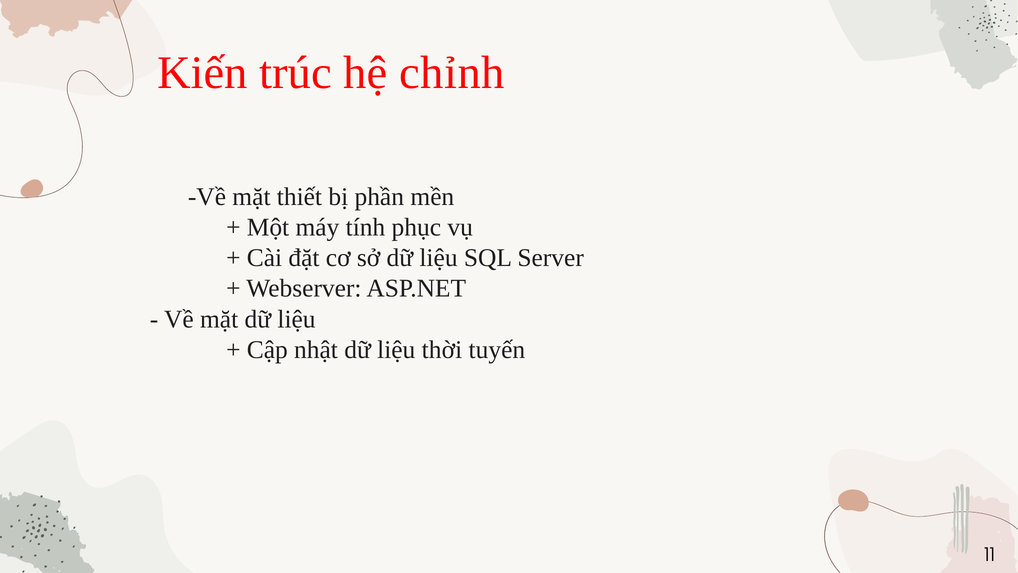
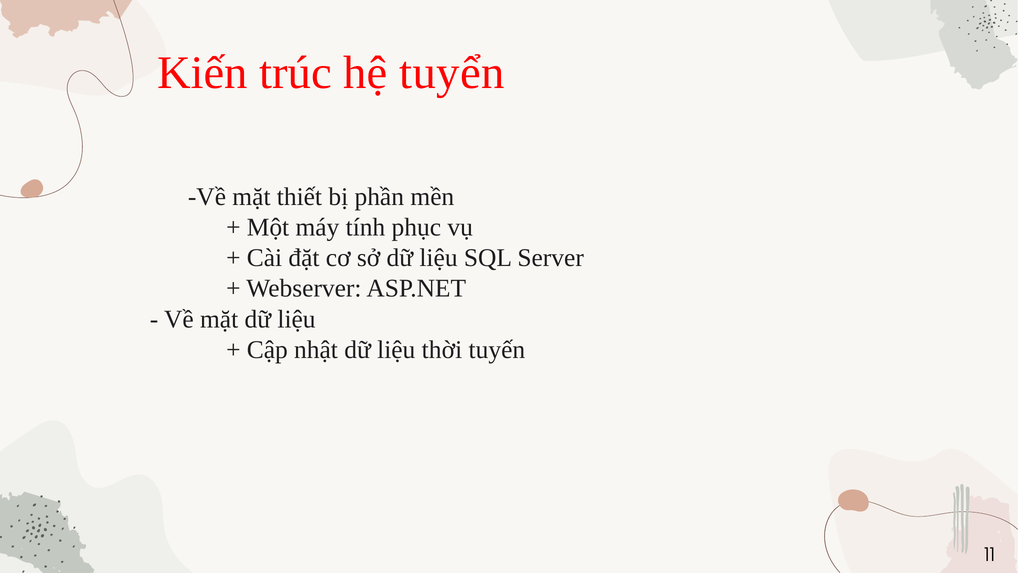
chỉnh: chỉnh -> tuyển
